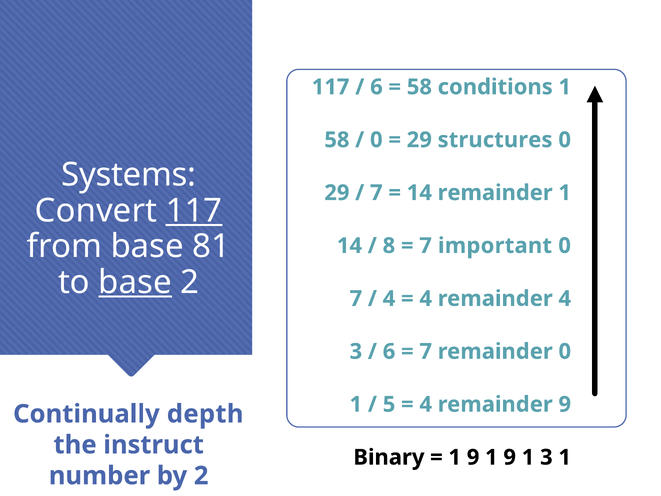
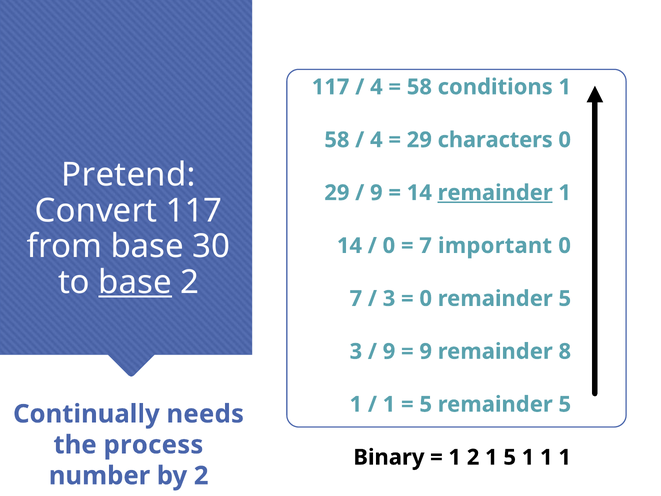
6 at (376, 87): 6 -> 4
0 at (376, 140): 0 -> 4
structures: structures -> characters
Systems: Systems -> Pretend
7 at (376, 193): 7 -> 9
remainder at (495, 193) underline: none -> present
117 at (194, 211) underline: present -> none
81: 81 -> 30
8 at (389, 246): 8 -> 0
4 at (389, 298): 4 -> 3
4 at (426, 298): 4 -> 0
4 at (565, 298): 4 -> 5
6 at (389, 351): 6 -> 9
7 at (426, 351): 7 -> 9
remainder 0: 0 -> 8
5 at (389, 404): 5 -> 1
4 at (426, 404): 4 -> 5
9 at (565, 404): 9 -> 5
depth: depth -> needs
instruct: instruct -> process
9 at (473, 457): 9 -> 2
9 at (510, 457): 9 -> 5
3 at (546, 457): 3 -> 1
